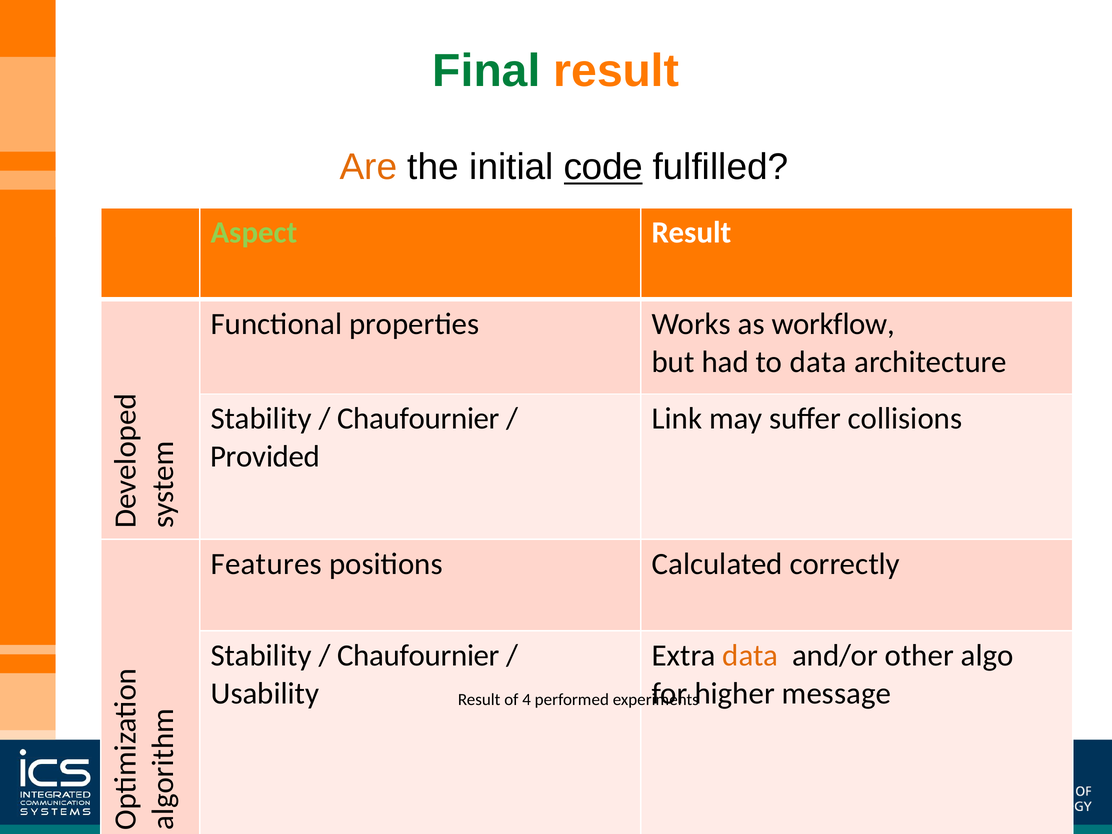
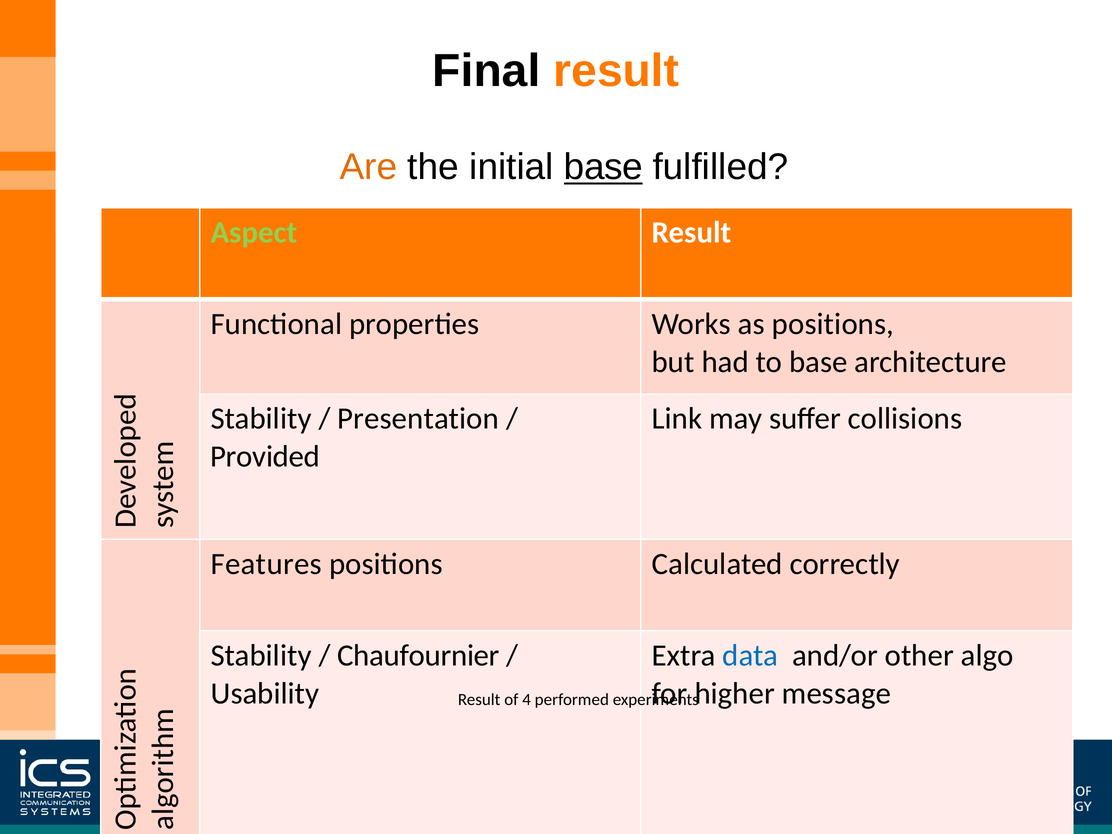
Final colour: green -> black
initial code: code -> base
as workflow: workflow -> positions
to data: data -> base
Chaufournier at (418, 419): Chaufournier -> Presentation
data at (750, 656) colour: orange -> blue
